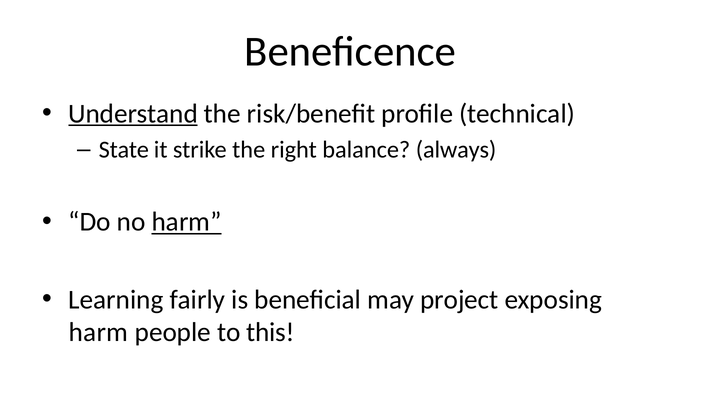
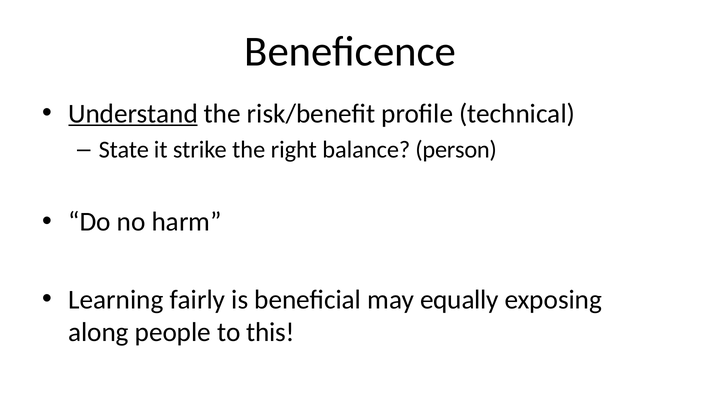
always: always -> person
harm at (187, 222) underline: present -> none
project: project -> equally
harm at (98, 333): harm -> along
